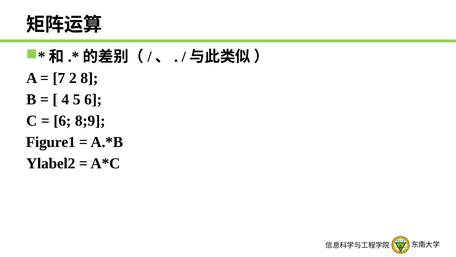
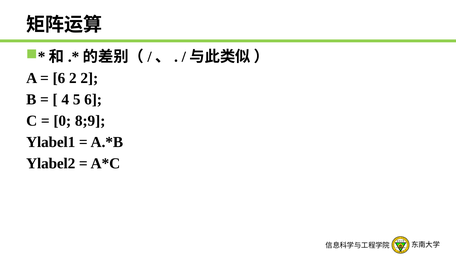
7 at (59, 78): 7 -> 6
2 8: 8 -> 2
6 at (62, 121): 6 -> 0
Figure1: Figure1 -> Ylabel1
